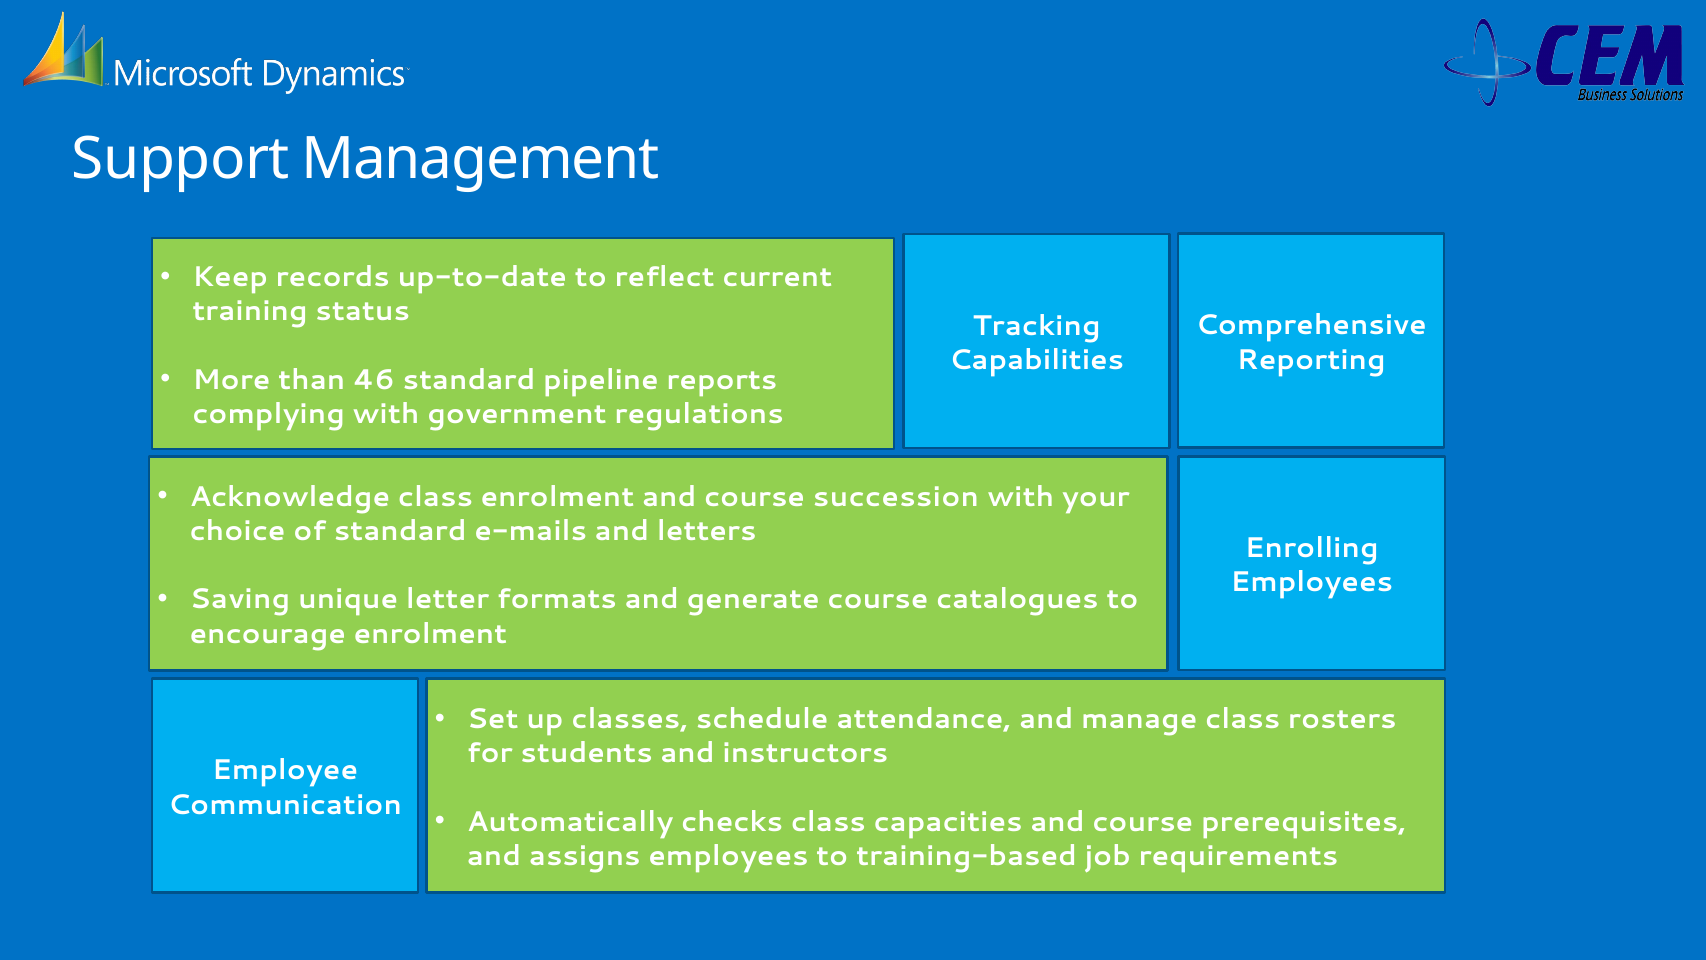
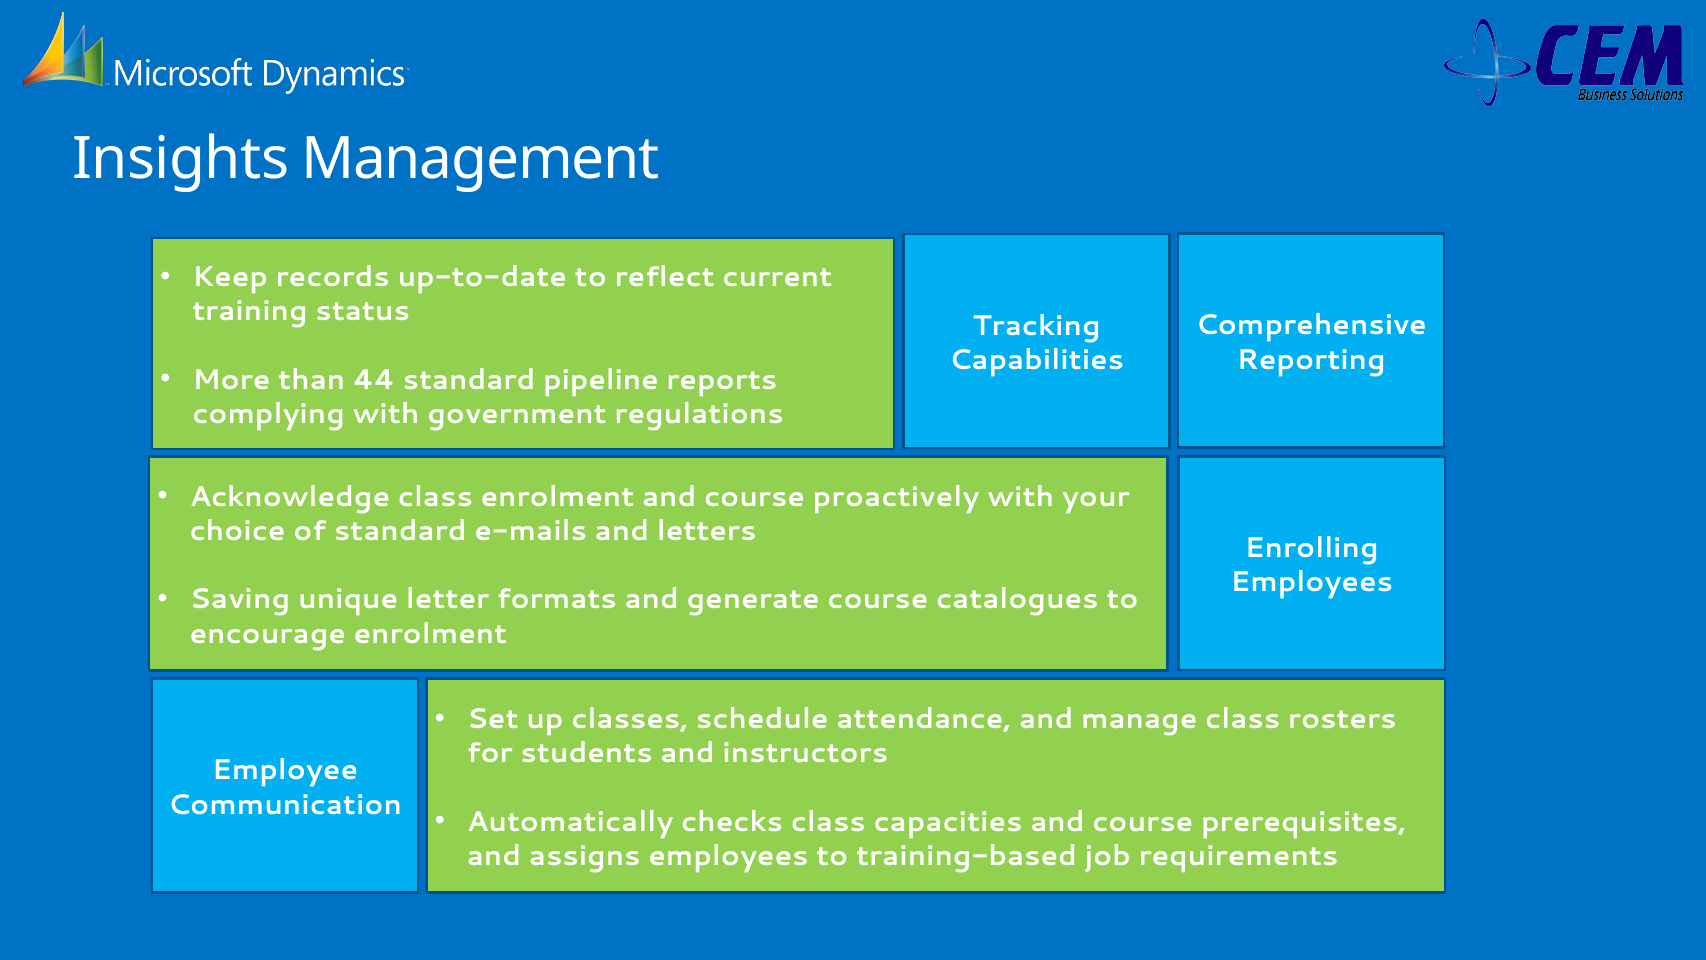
Support: Support -> Insights
46: 46 -> 44
succession: succession -> proactively
